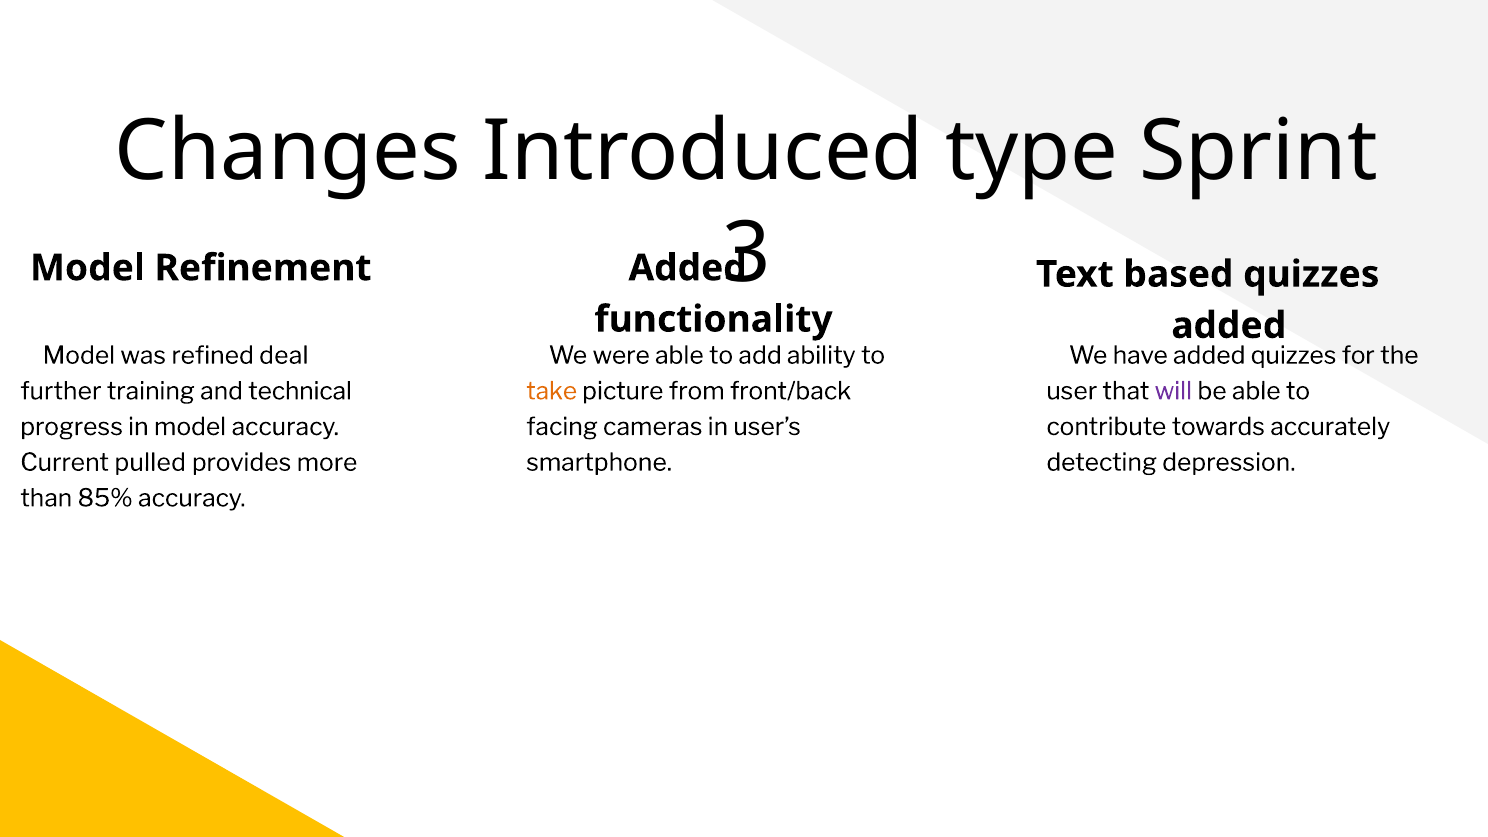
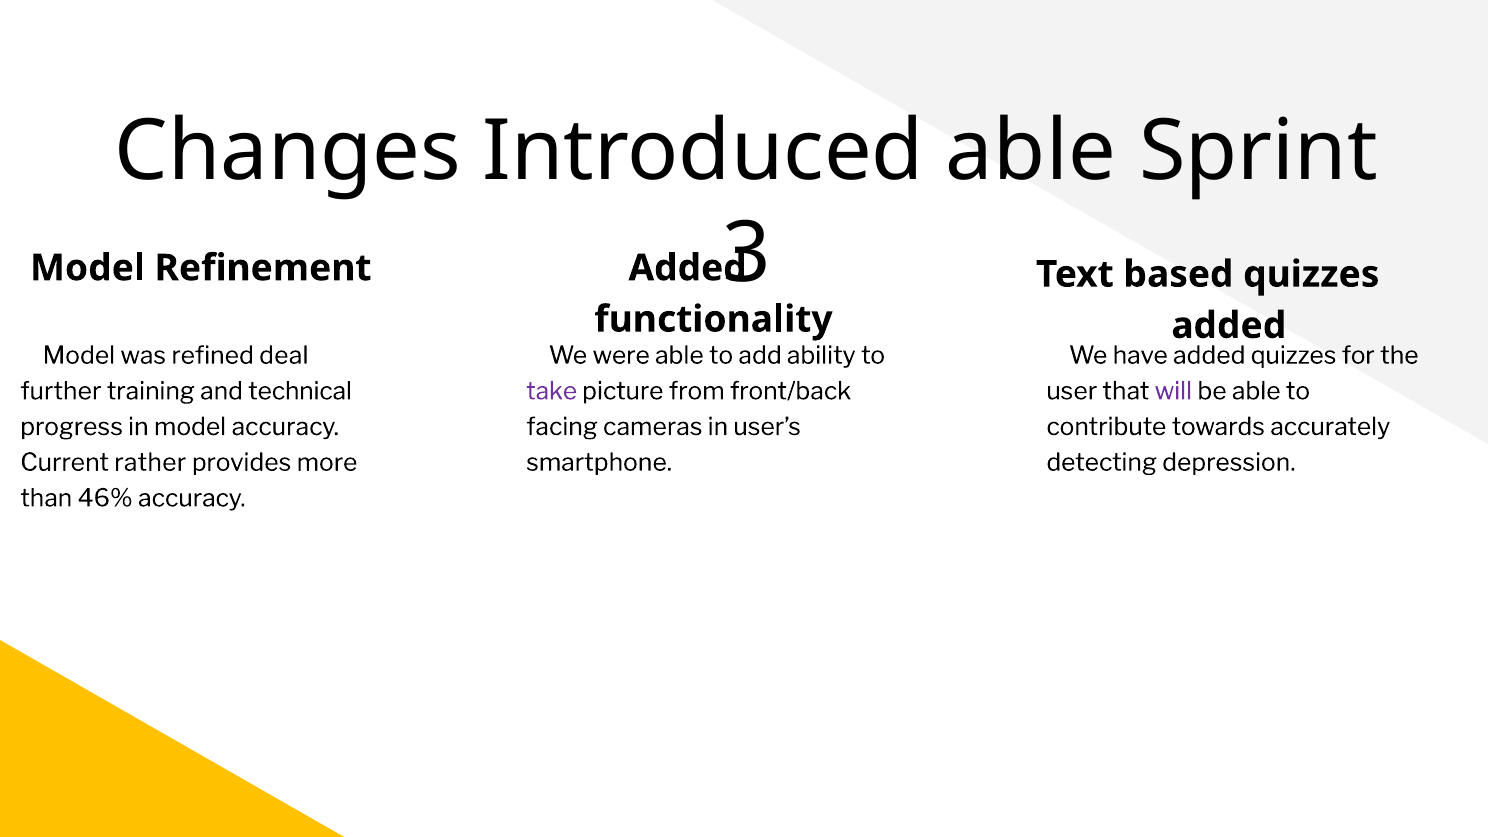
Introduced type: type -> able
take colour: orange -> purple
pulled: pulled -> rather
85%: 85% -> 46%
